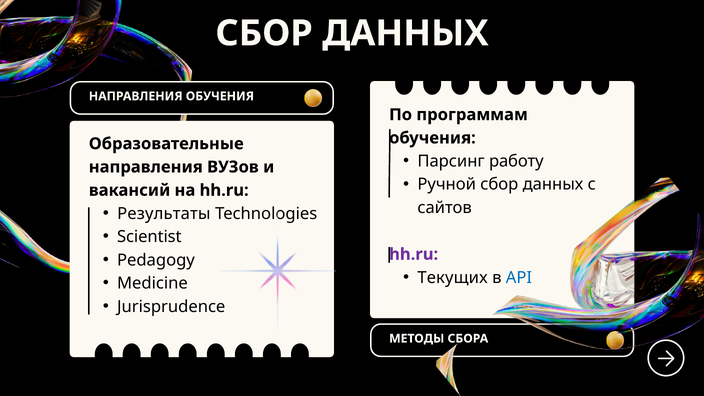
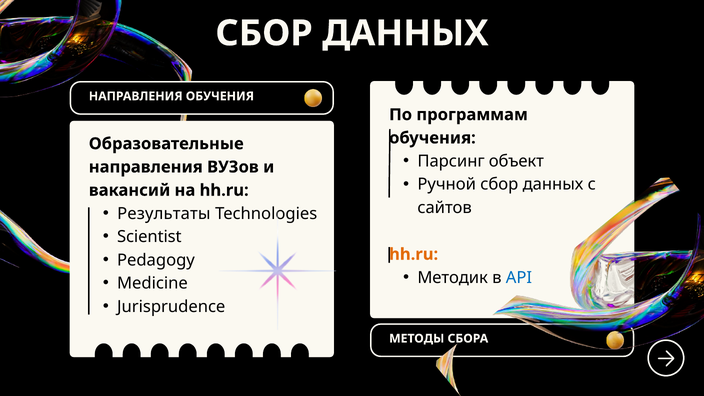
работу: работу -> объект
hh.ru at (414, 254) colour: purple -> orange
Текущих: Текущих -> Методик
